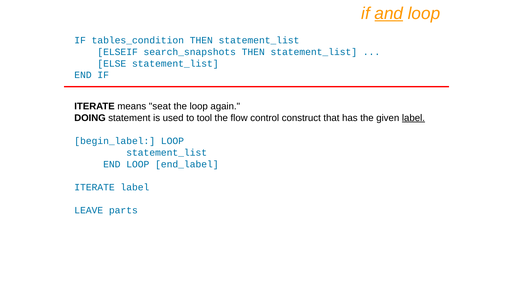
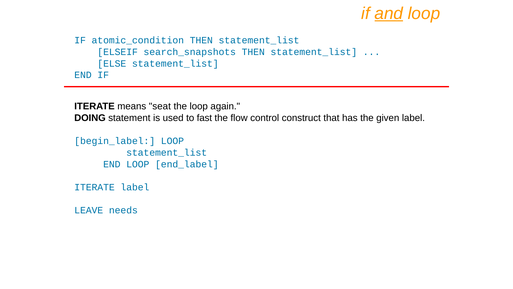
tables_condition: tables_condition -> atomic_condition
tool: tool -> fast
label at (413, 118) underline: present -> none
parts: parts -> needs
